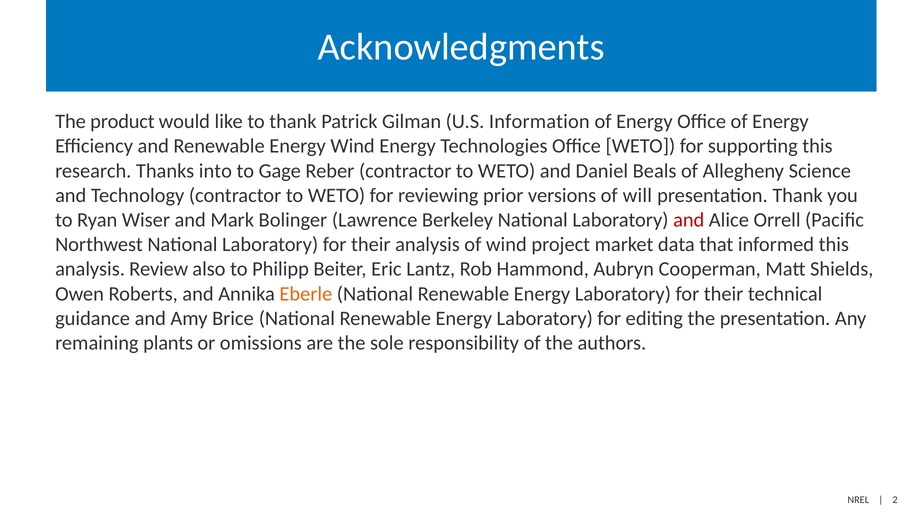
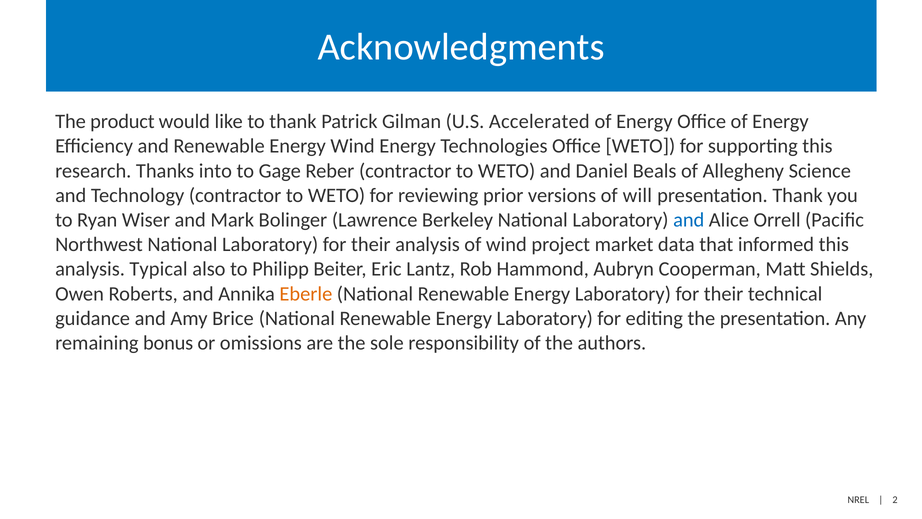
Information: Information -> Accelerated
and at (689, 220) colour: red -> blue
Review: Review -> Typical
plants: plants -> bonus
